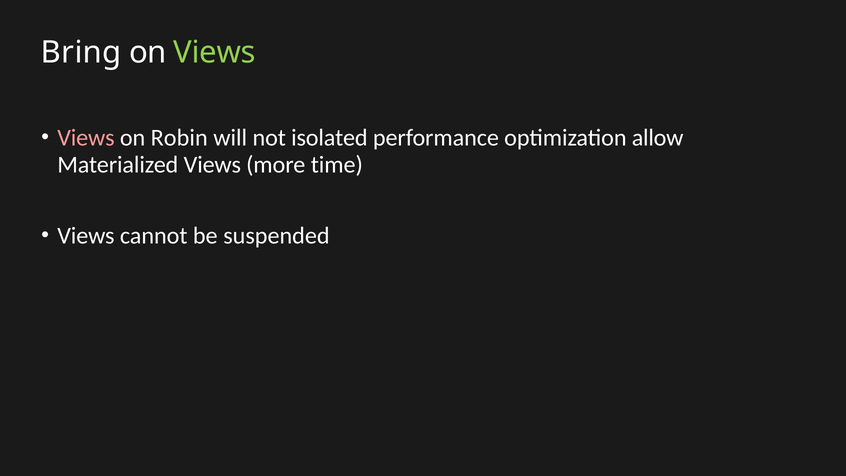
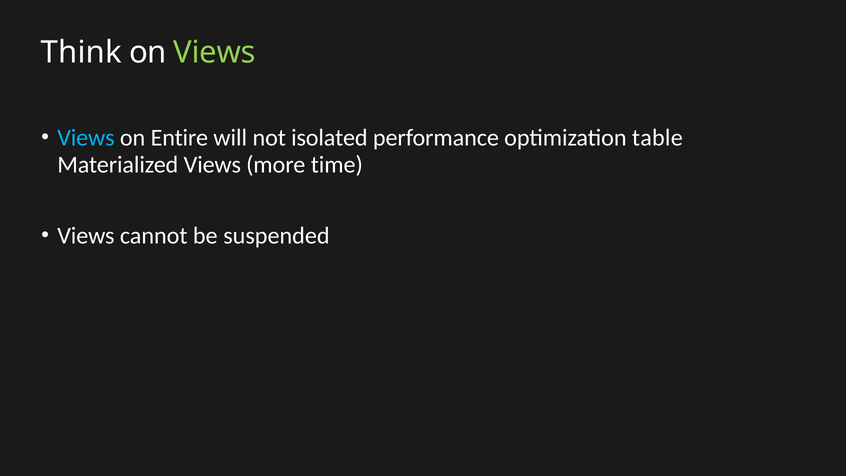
Bring: Bring -> Think
Views at (86, 138) colour: pink -> light blue
Robin: Robin -> Entire
allow: allow -> table
